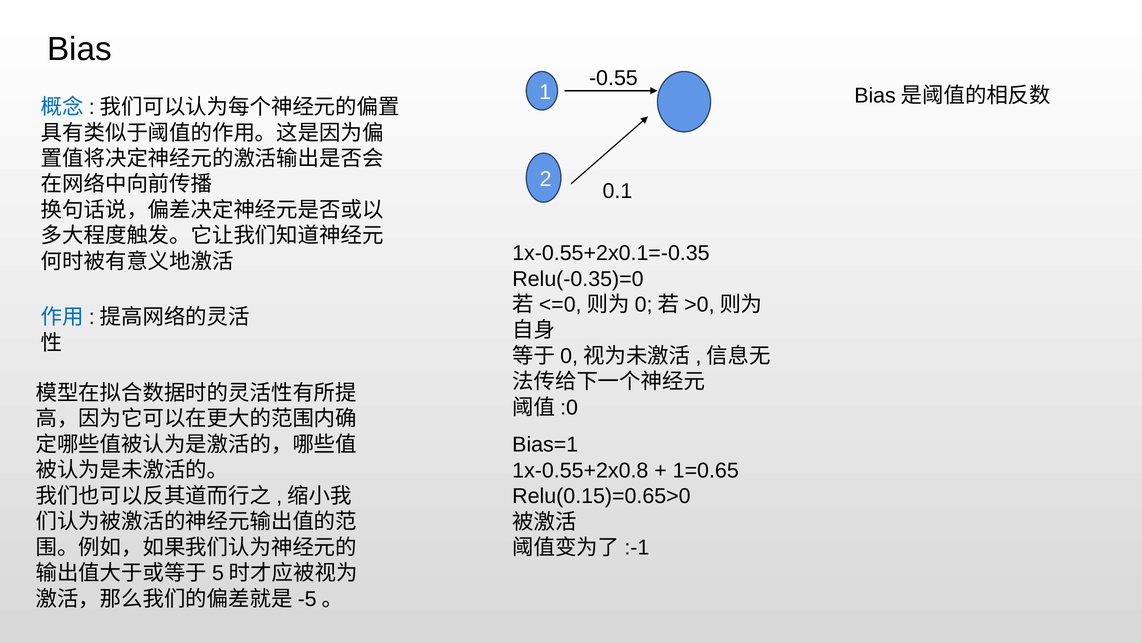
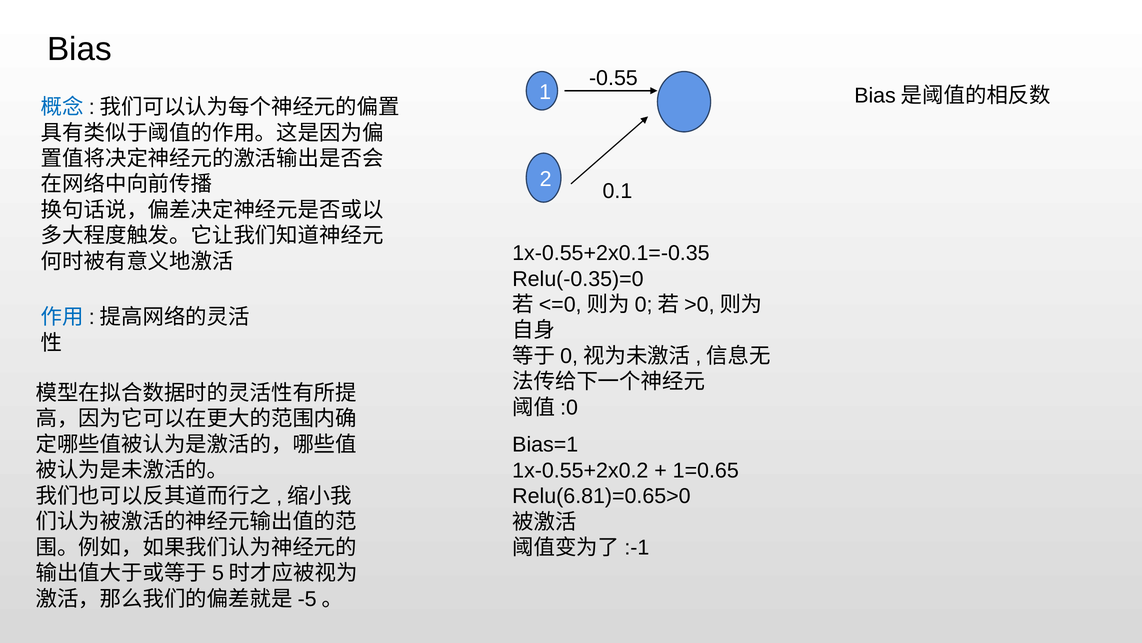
1x-0.55+2x0.8: 1x-0.55+2x0.8 -> 1x-0.55+2x0.2
Relu(0.15)=0.65>0: Relu(0.15)=0.65>0 -> Relu(6.81)=0.65>0
